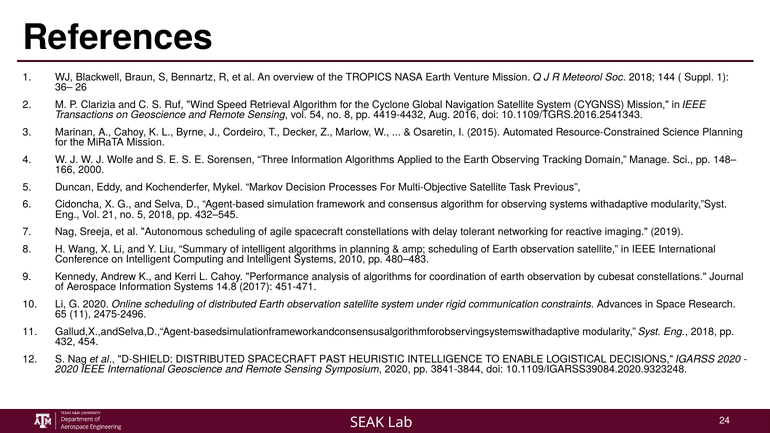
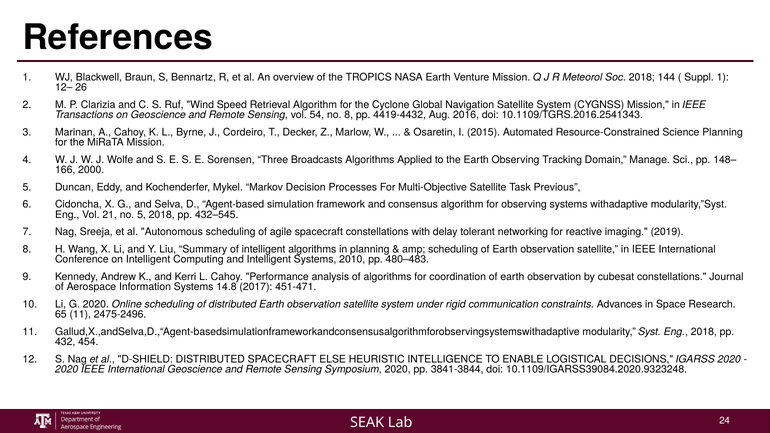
36–: 36– -> 12–
Three Information: Information -> Broadcasts
PAST: PAST -> ELSE
